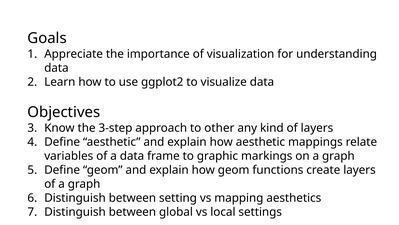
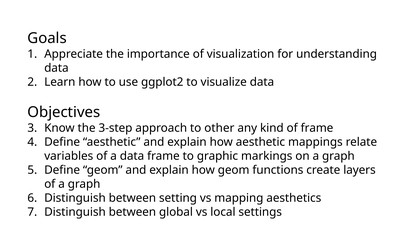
of layers: layers -> frame
